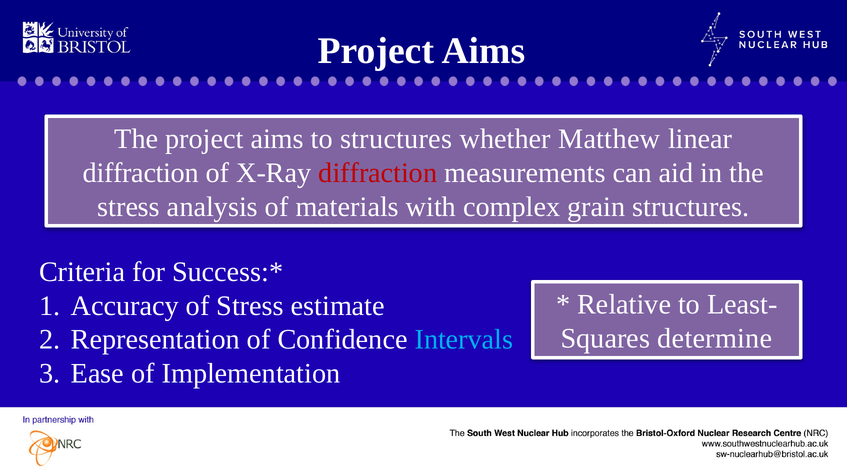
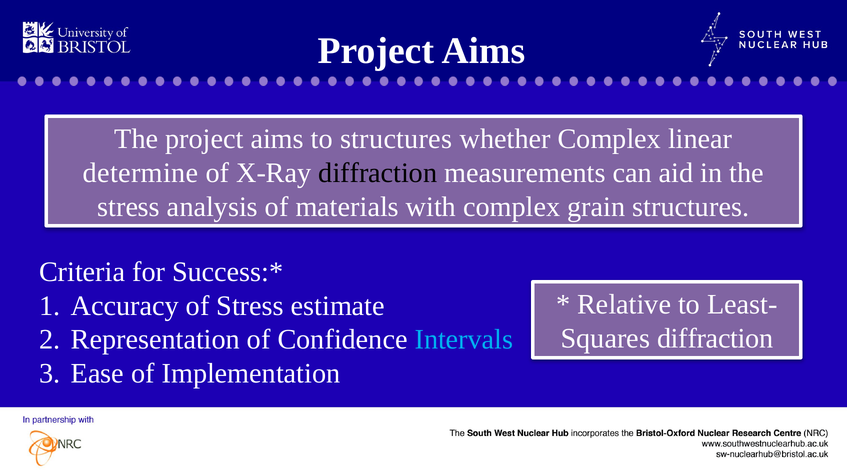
whether Matthew: Matthew -> Complex
diffraction at (141, 173): diffraction -> determine
diffraction at (378, 173) colour: red -> black
determine at (715, 339): determine -> diffraction
